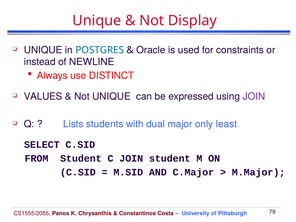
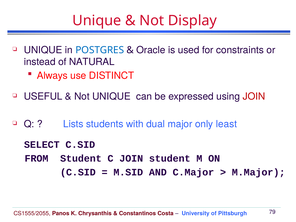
NEWLINE: NEWLINE -> NATURAL
VALUES: VALUES -> USEFUL
JOIN at (254, 96) colour: purple -> red
